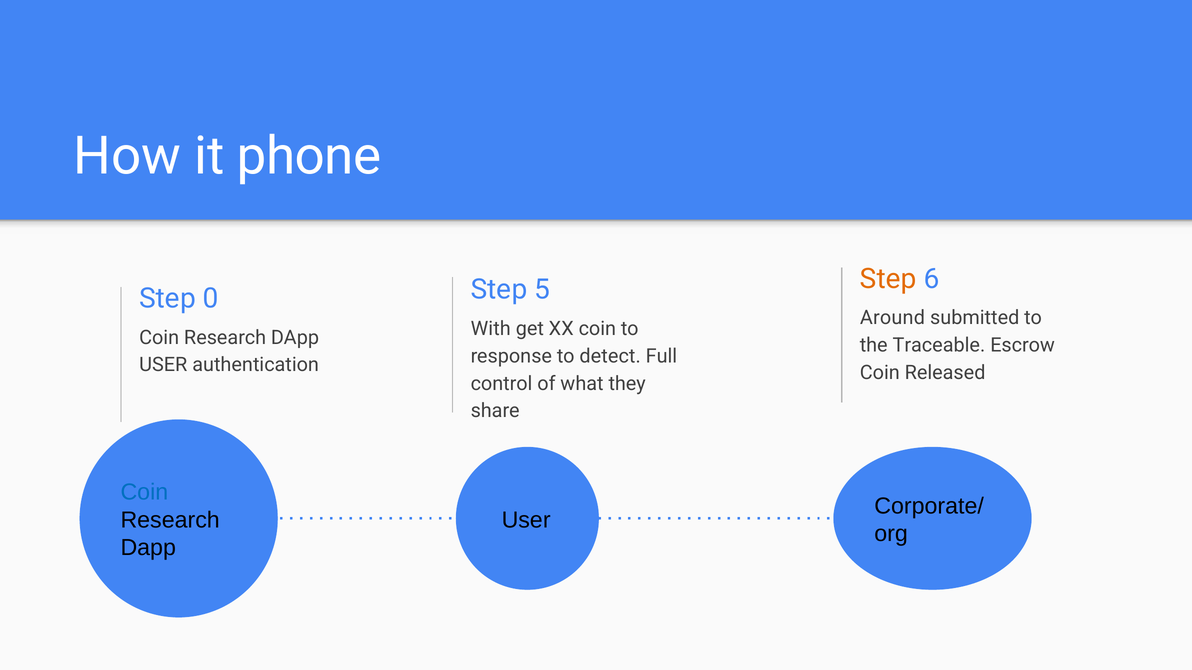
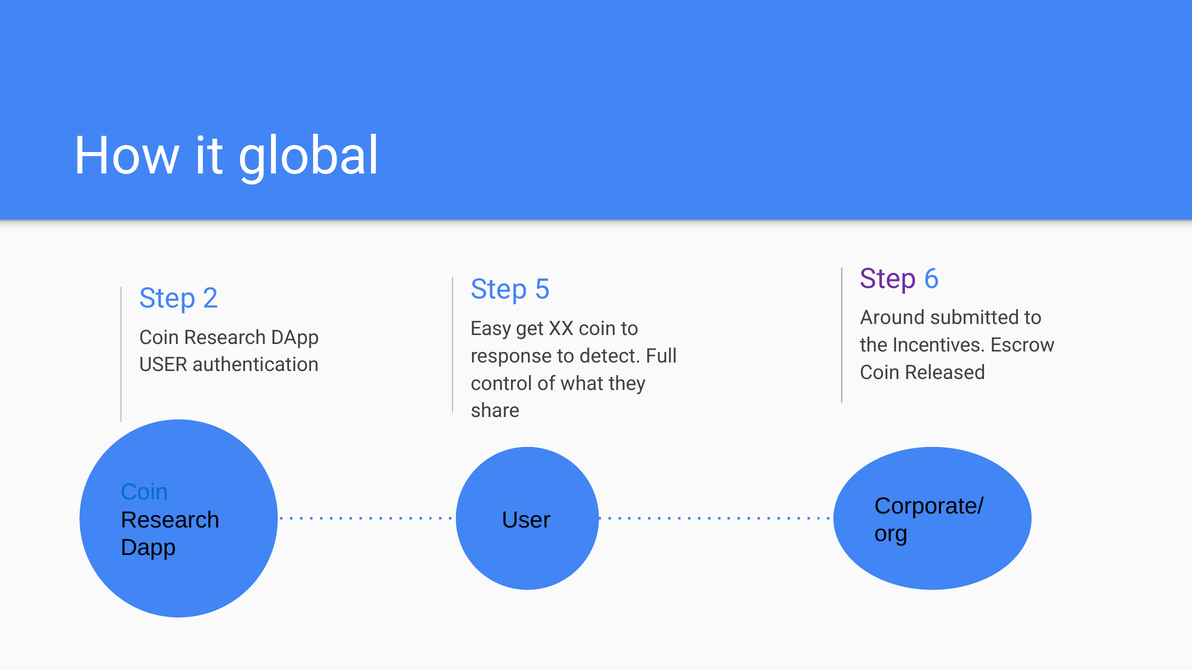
phone: phone -> global
Step at (888, 279) colour: orange -> purple
0: 0 -> 2
With: With -> Easy
Traceable: Traceable -> Incentives
